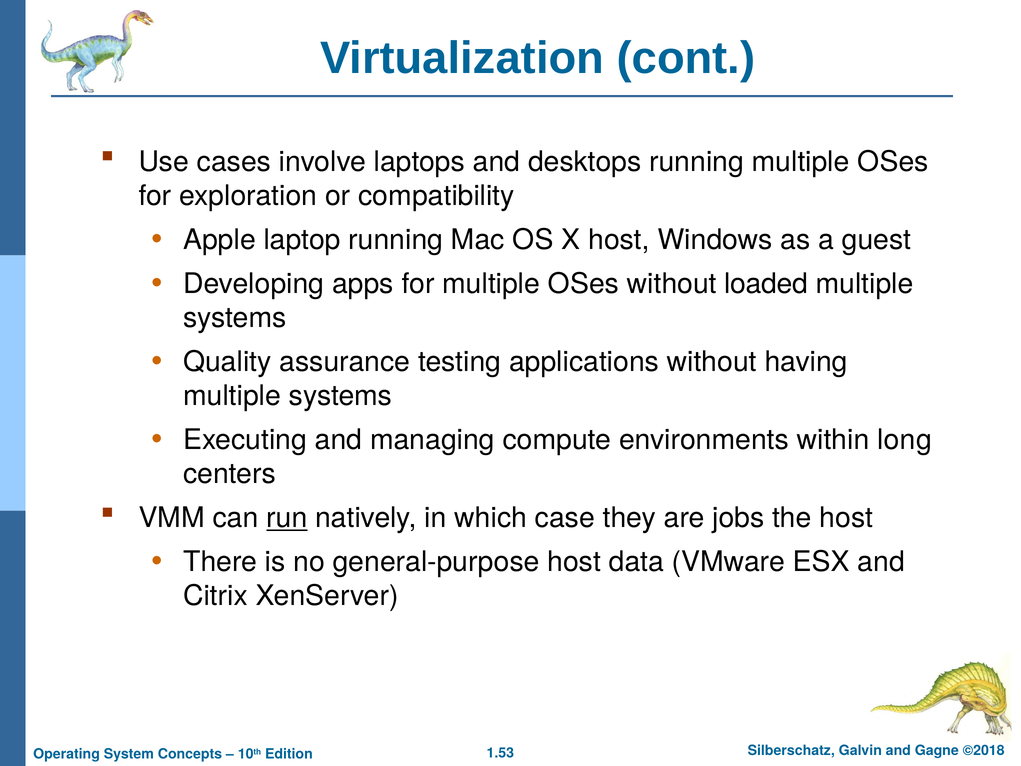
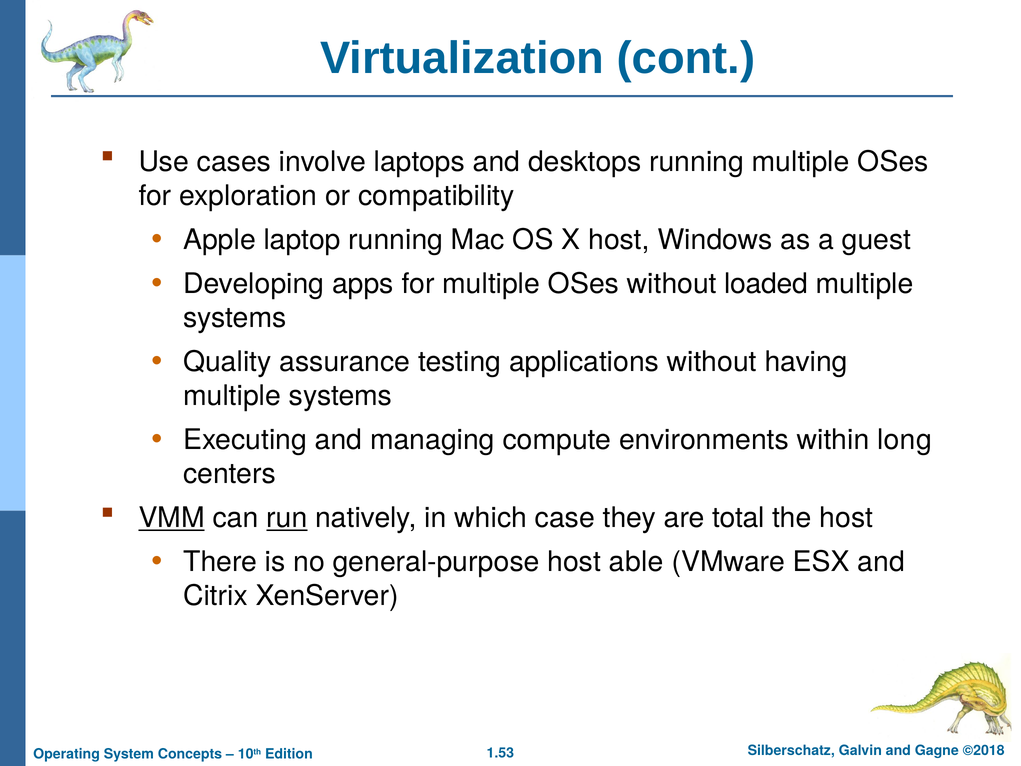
VMM underline: none -> present
jobs: jobs -> total
data: data -> able
